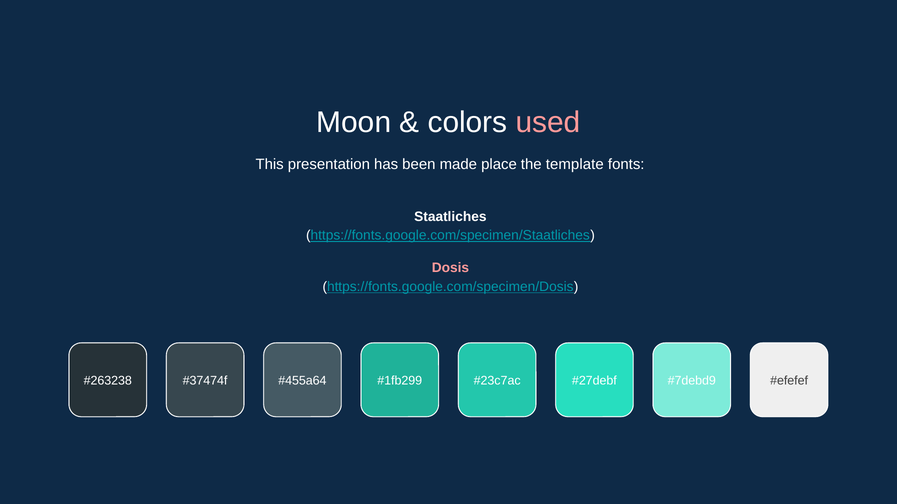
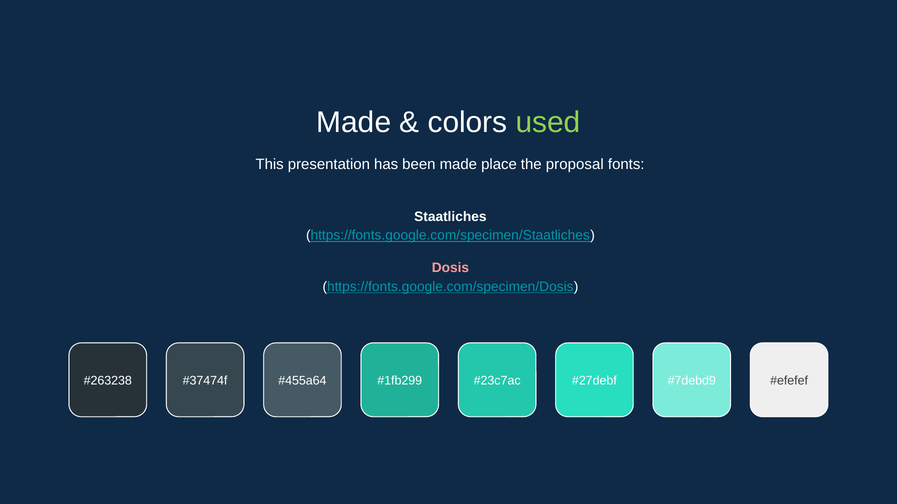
Moon at (354, 123): Moon -> Made
used colour: pink -> light green
template: template -> proposal
